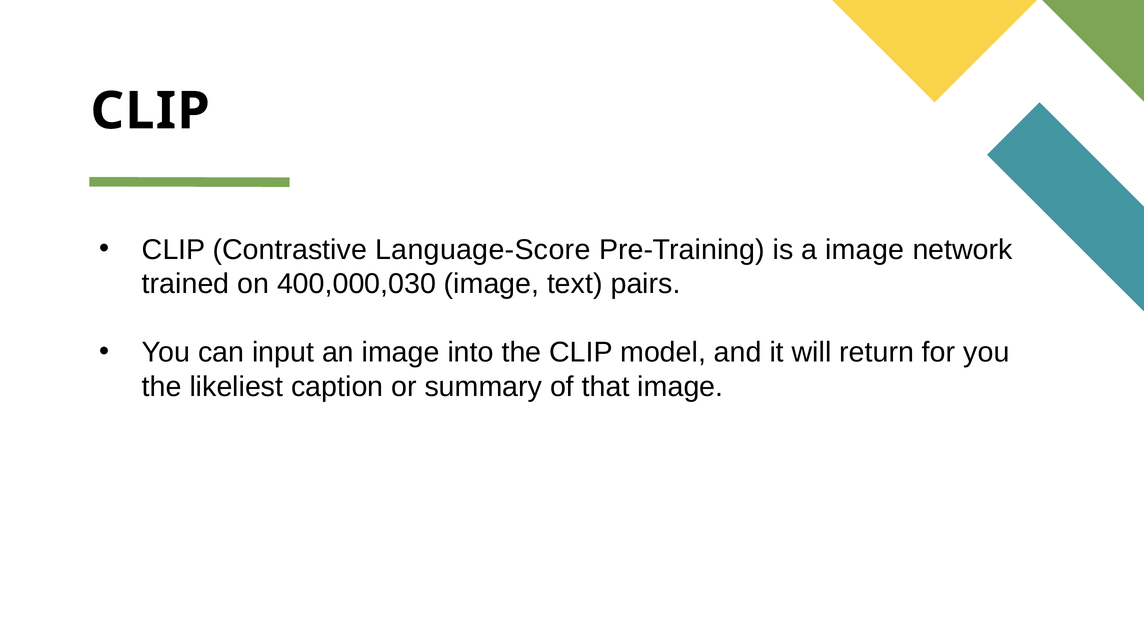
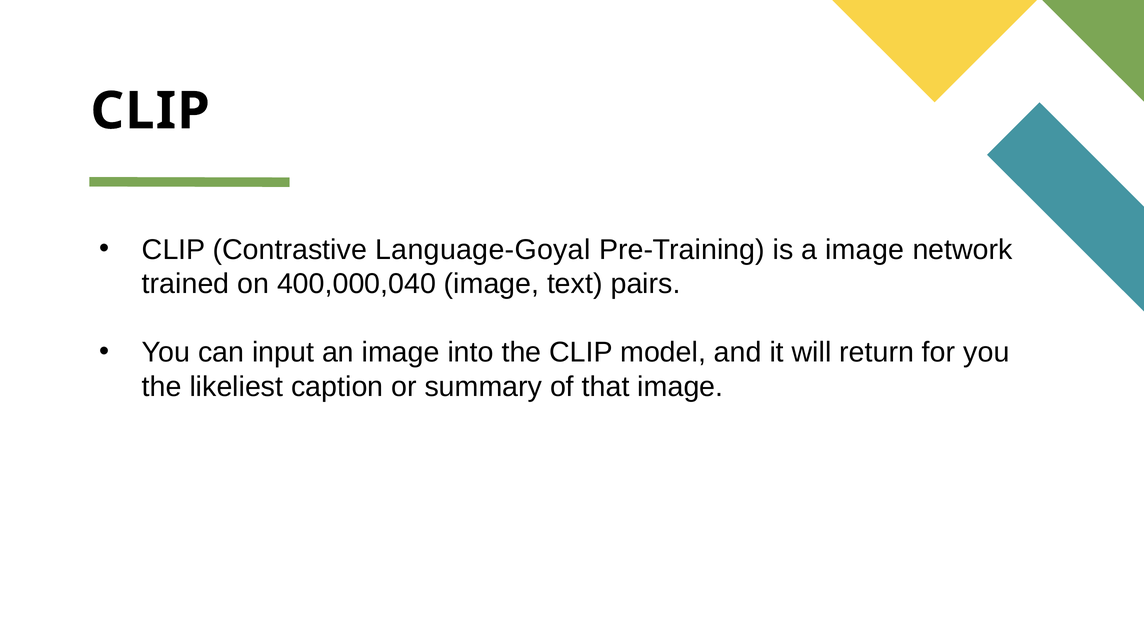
Language-Score: Language-Score -> Language-Goyal
400,000,030: 400,000,030 -> 400,000,040
